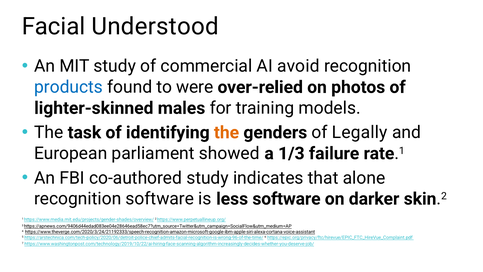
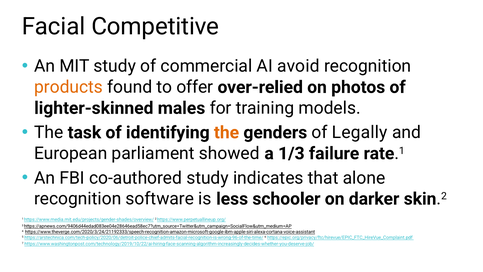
Understood: Understood -> Competitive
products colour: blue -> orange
were: were -> offer
less software: software -> schooler
